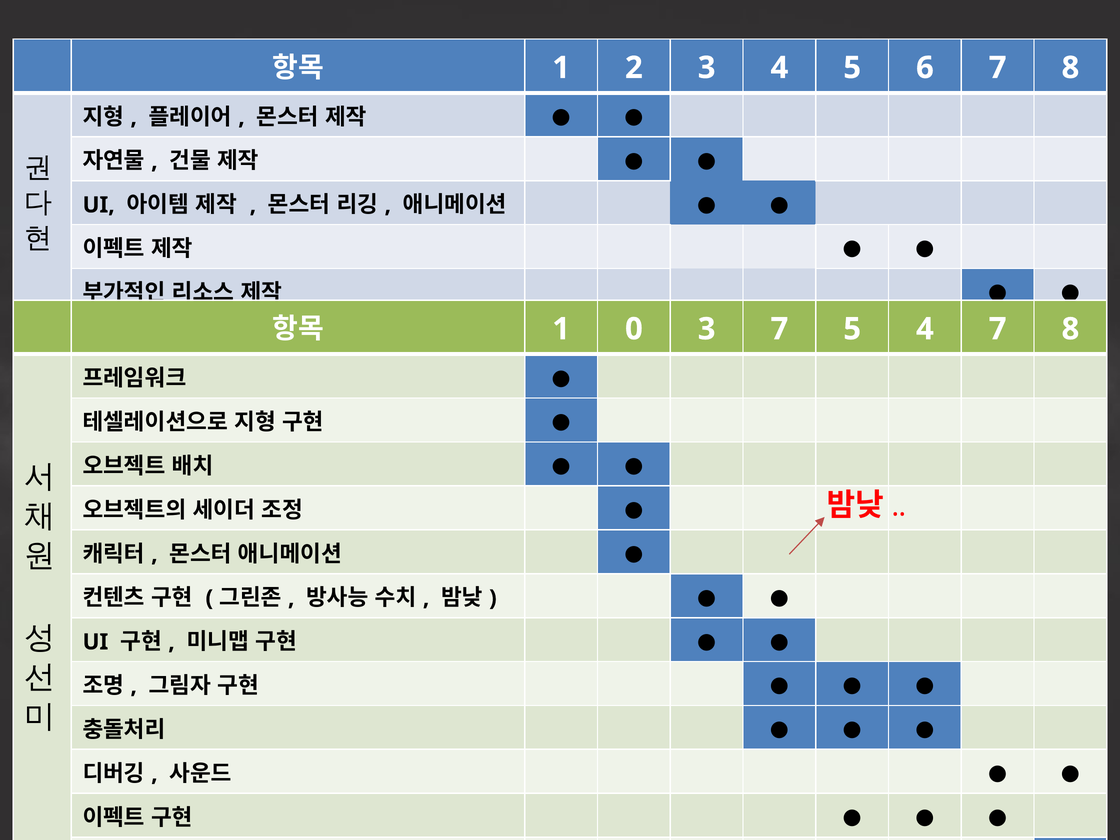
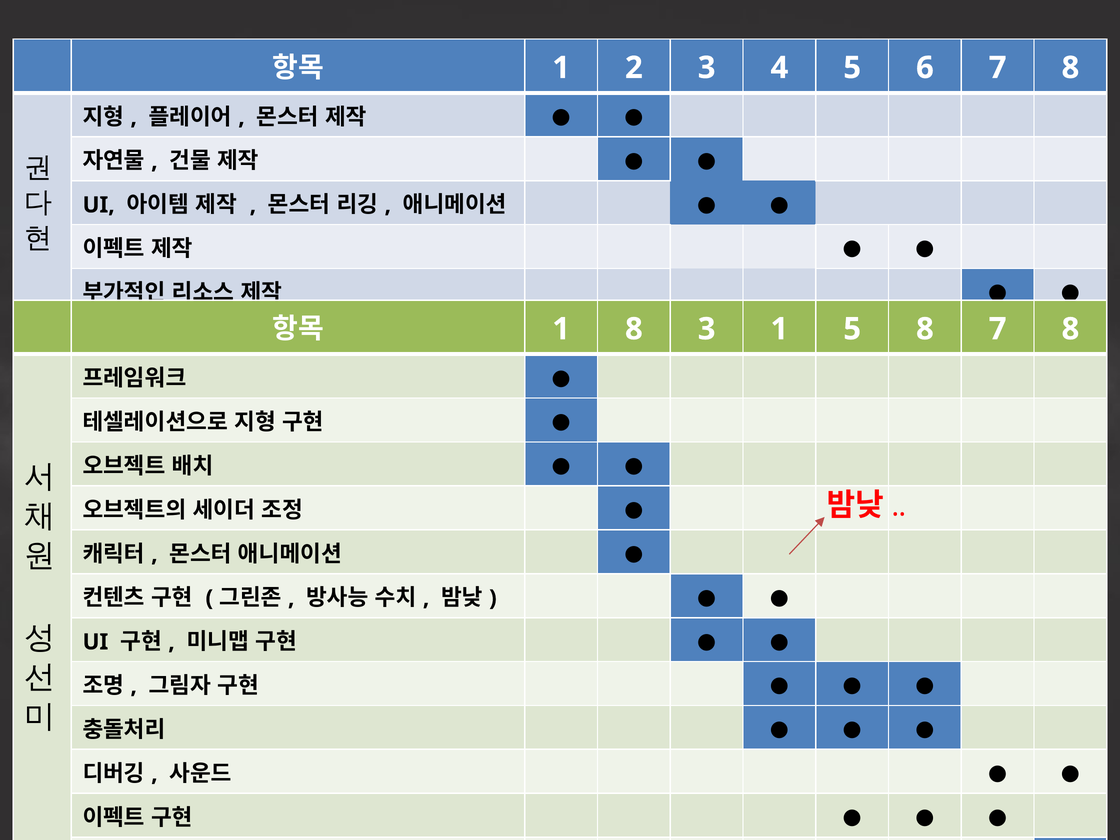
1 0: 0 -> 8
3 7: 7 -> 1
5 4: 4 -> 8
